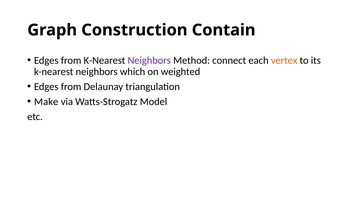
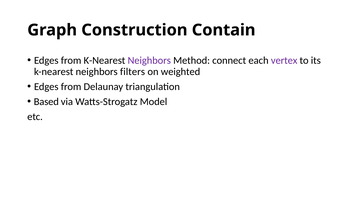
vertex colour: orange -> purple
which: which -> filters
Make: Make -> Based
